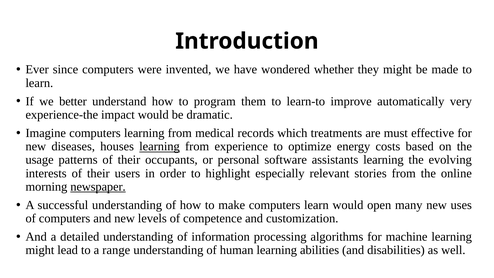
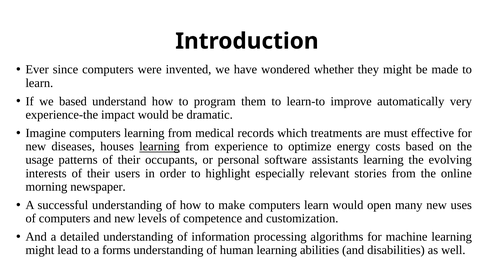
we better: better -> based
newspaper underline: present -> none
range: range -> forms
